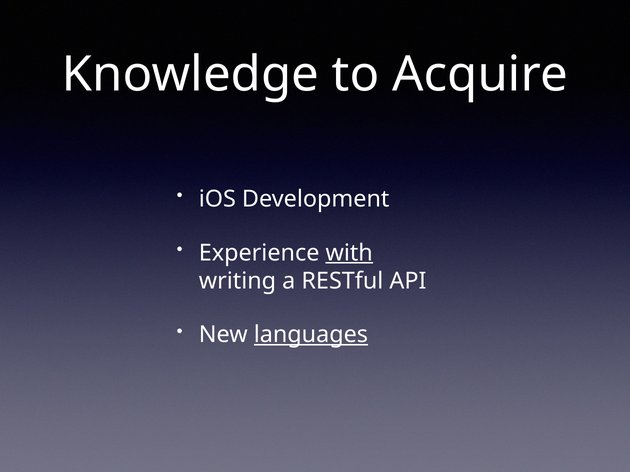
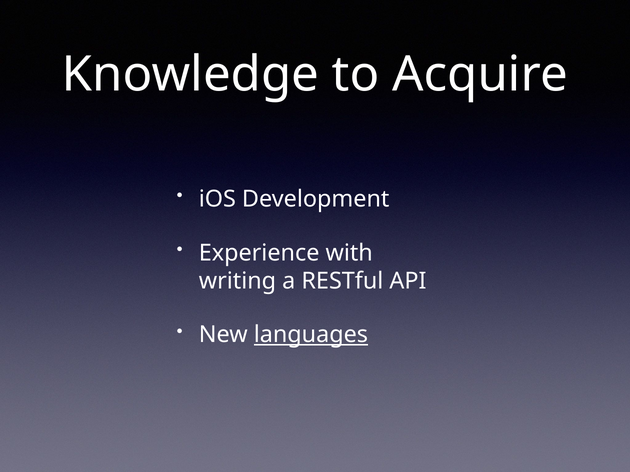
with underline: present -> none
